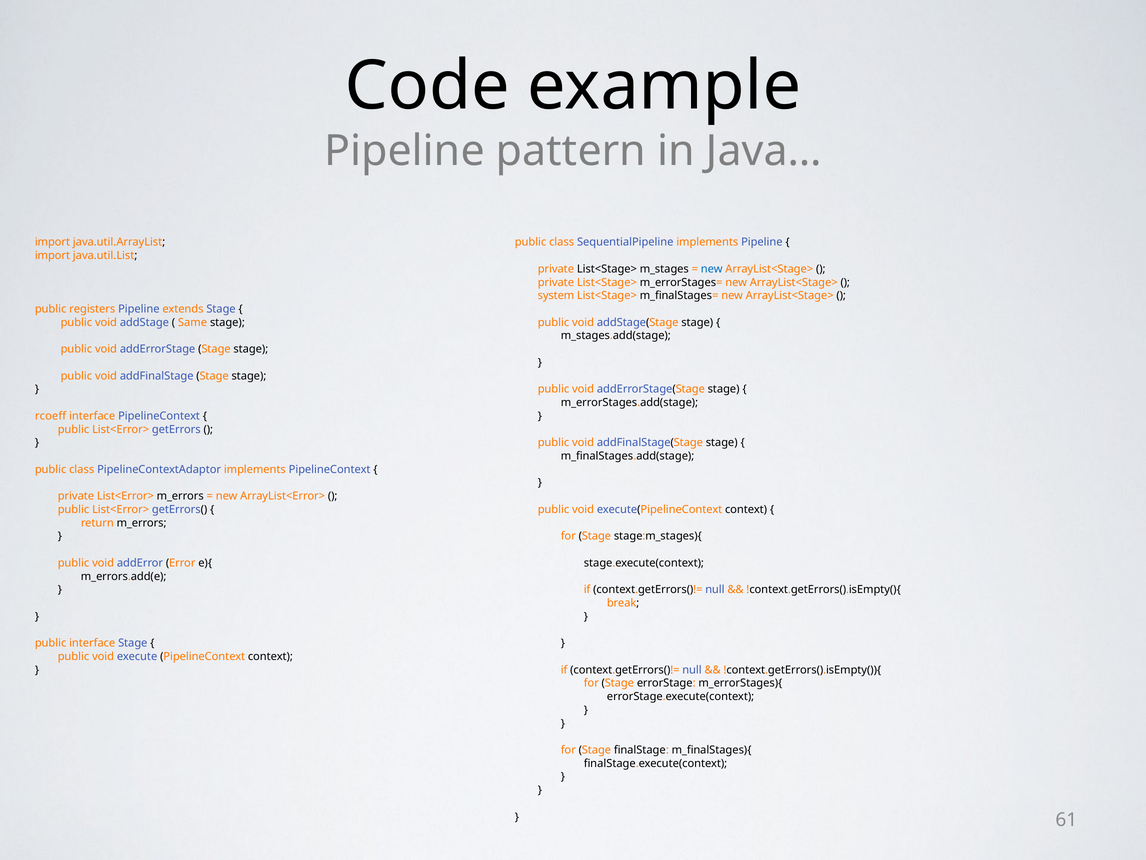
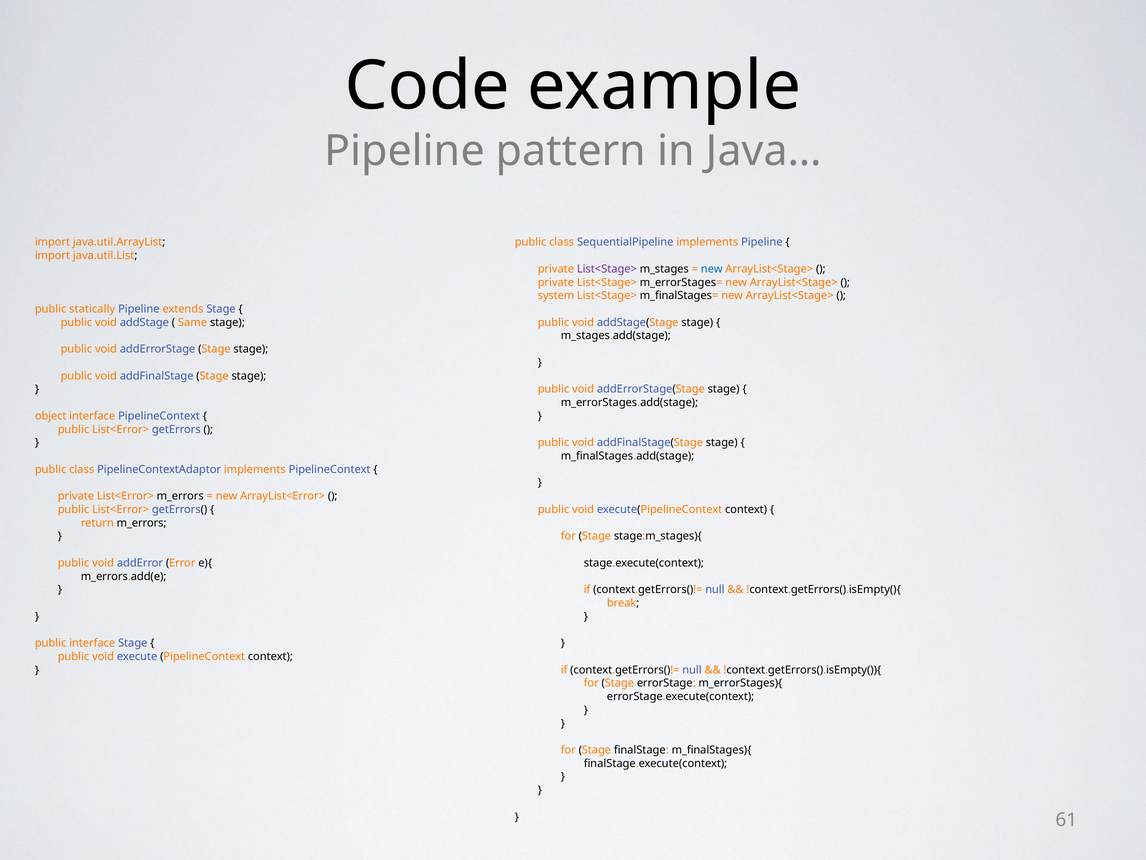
List<Stage> at (607, 269) colour: black -> purple
registers: registers -> statically
rcoeff: rcoeff -> object
